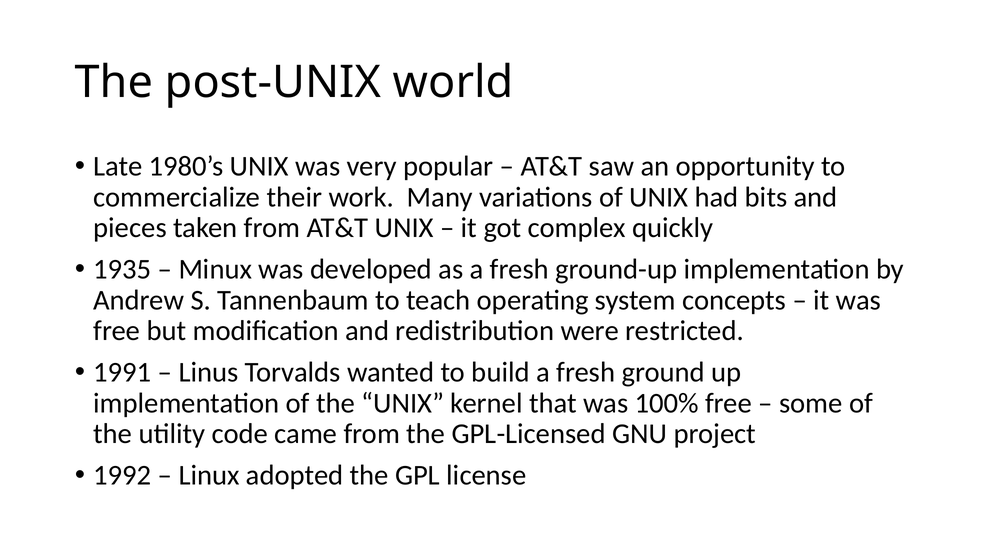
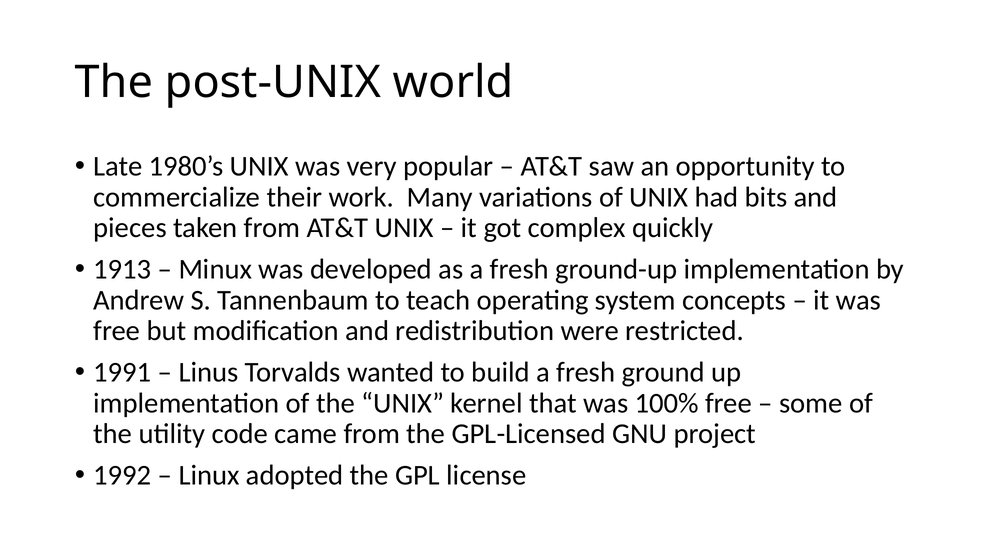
1935: 1935 -> 1913
